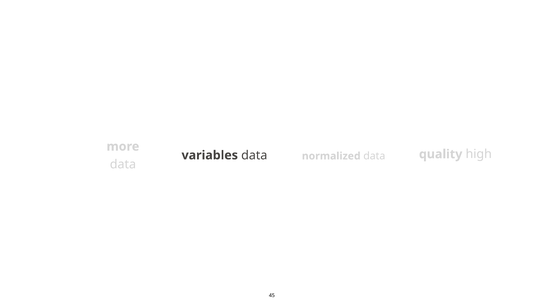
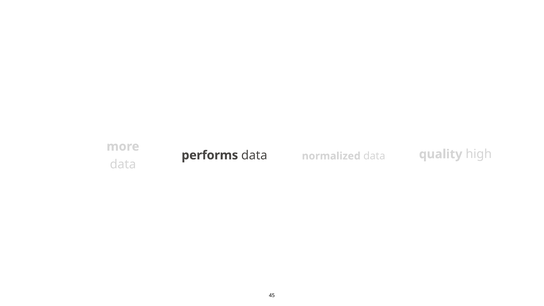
variables: variables -> performs
